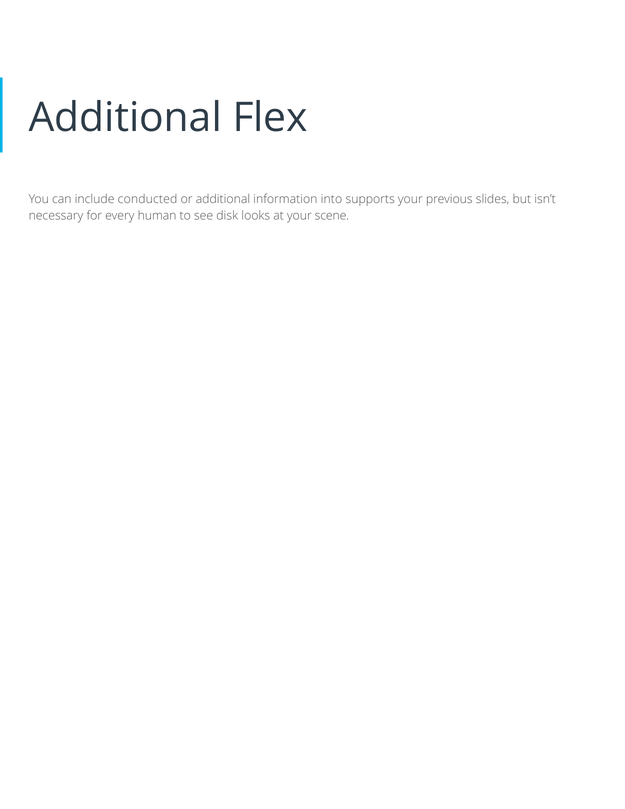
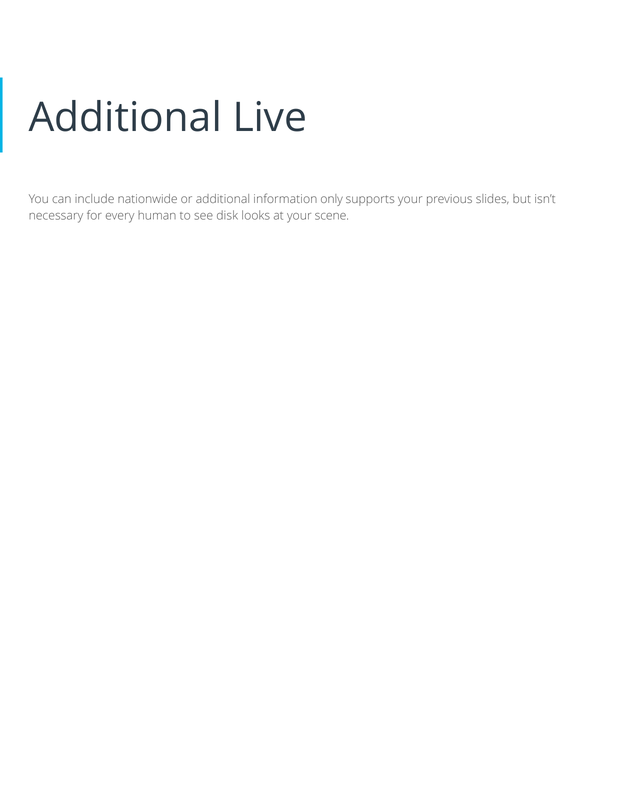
Flex: Flex -> Live
conducted: conducted -> nationwide
into: into -> only
